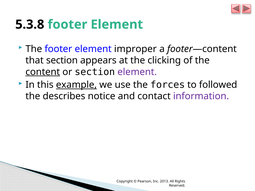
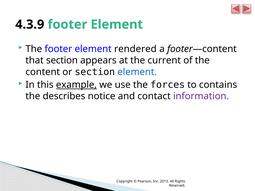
5.3.8: 5.3.8 -> 4.3.9
improper: improper -> rendered
clicking: clicking -> current
content underline: present -> none
element at (137, 72) colour: purple -> blue
followed: followed -> contains
